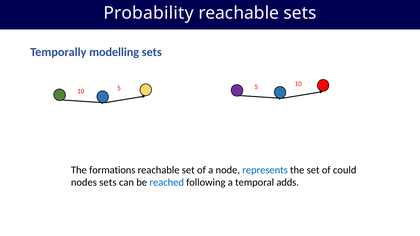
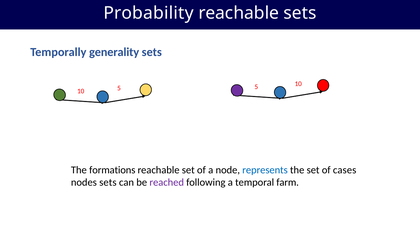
modelling: modelling -> generality
could: could -> cases
reached colour: blue -> purple
adds: adds -> farm
